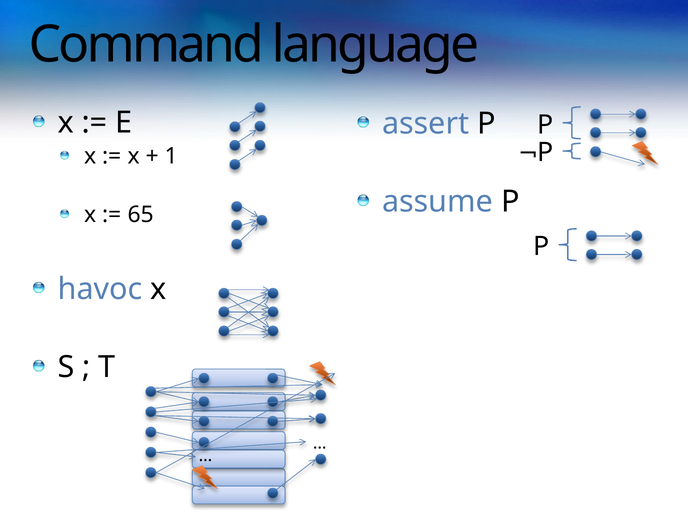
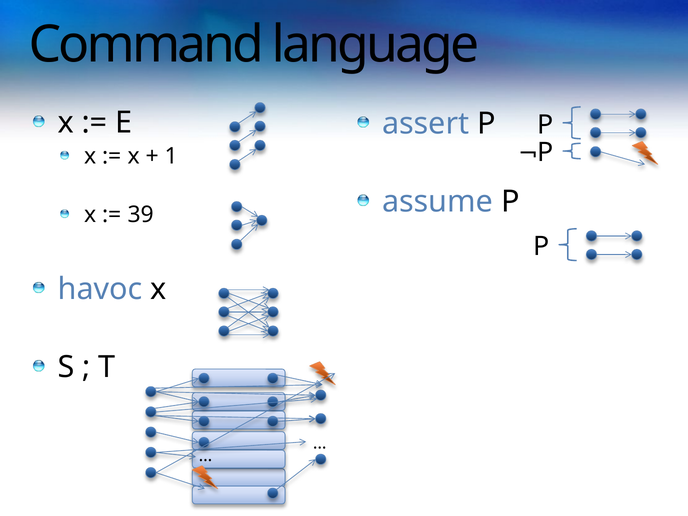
65: 65 -> 39
